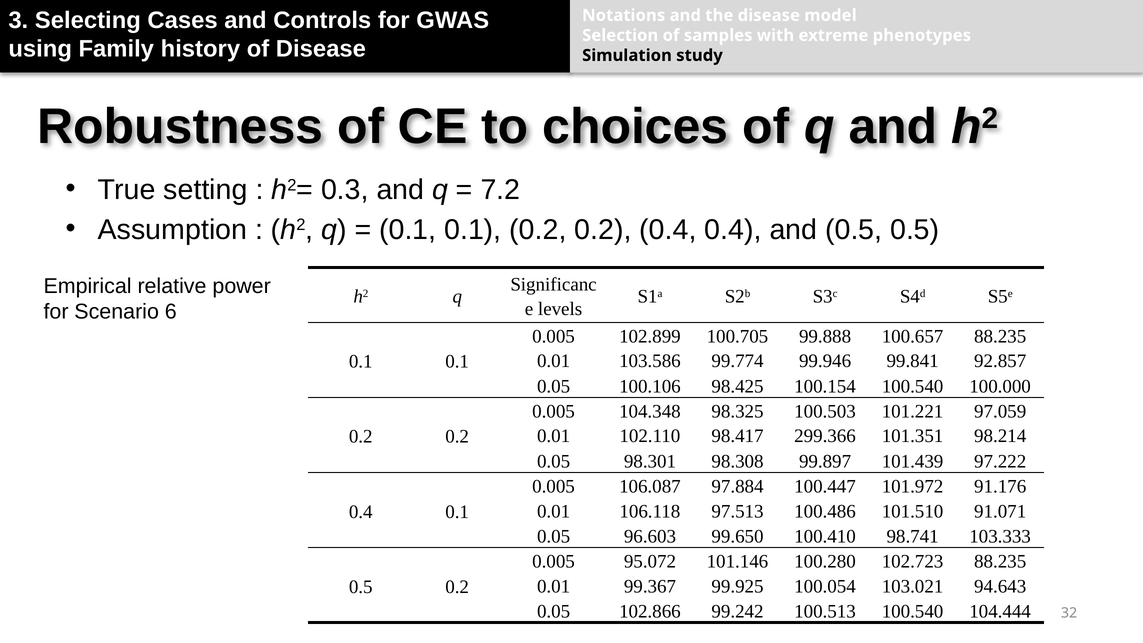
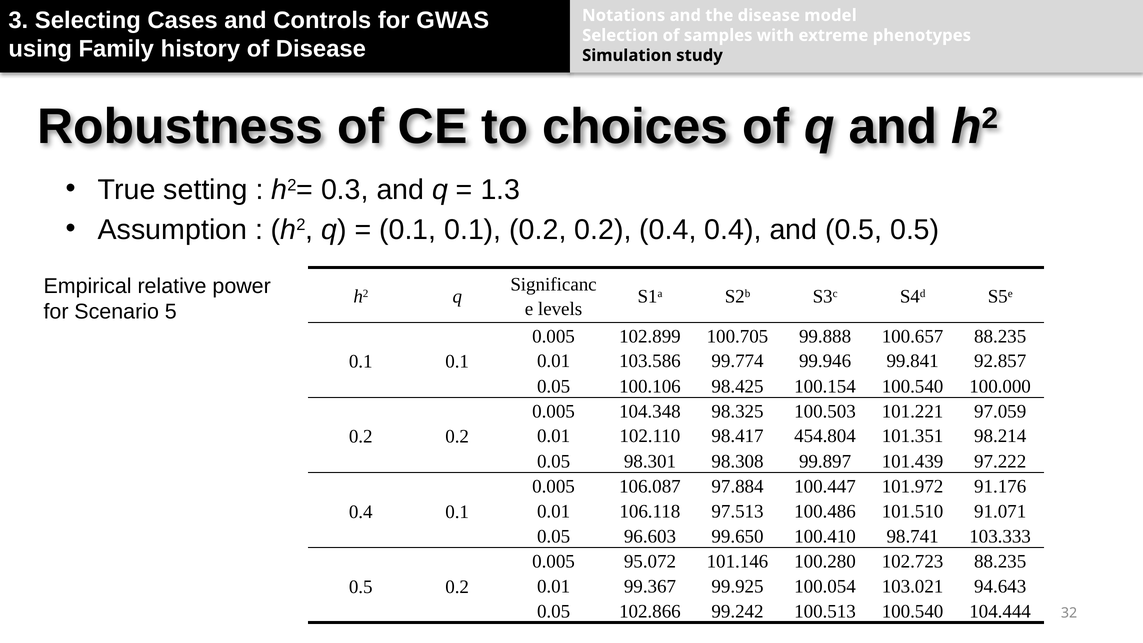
7.2: 7.2 -> 1.3
6: 6 -> 5
299.366: 299.366 -> 454.804
